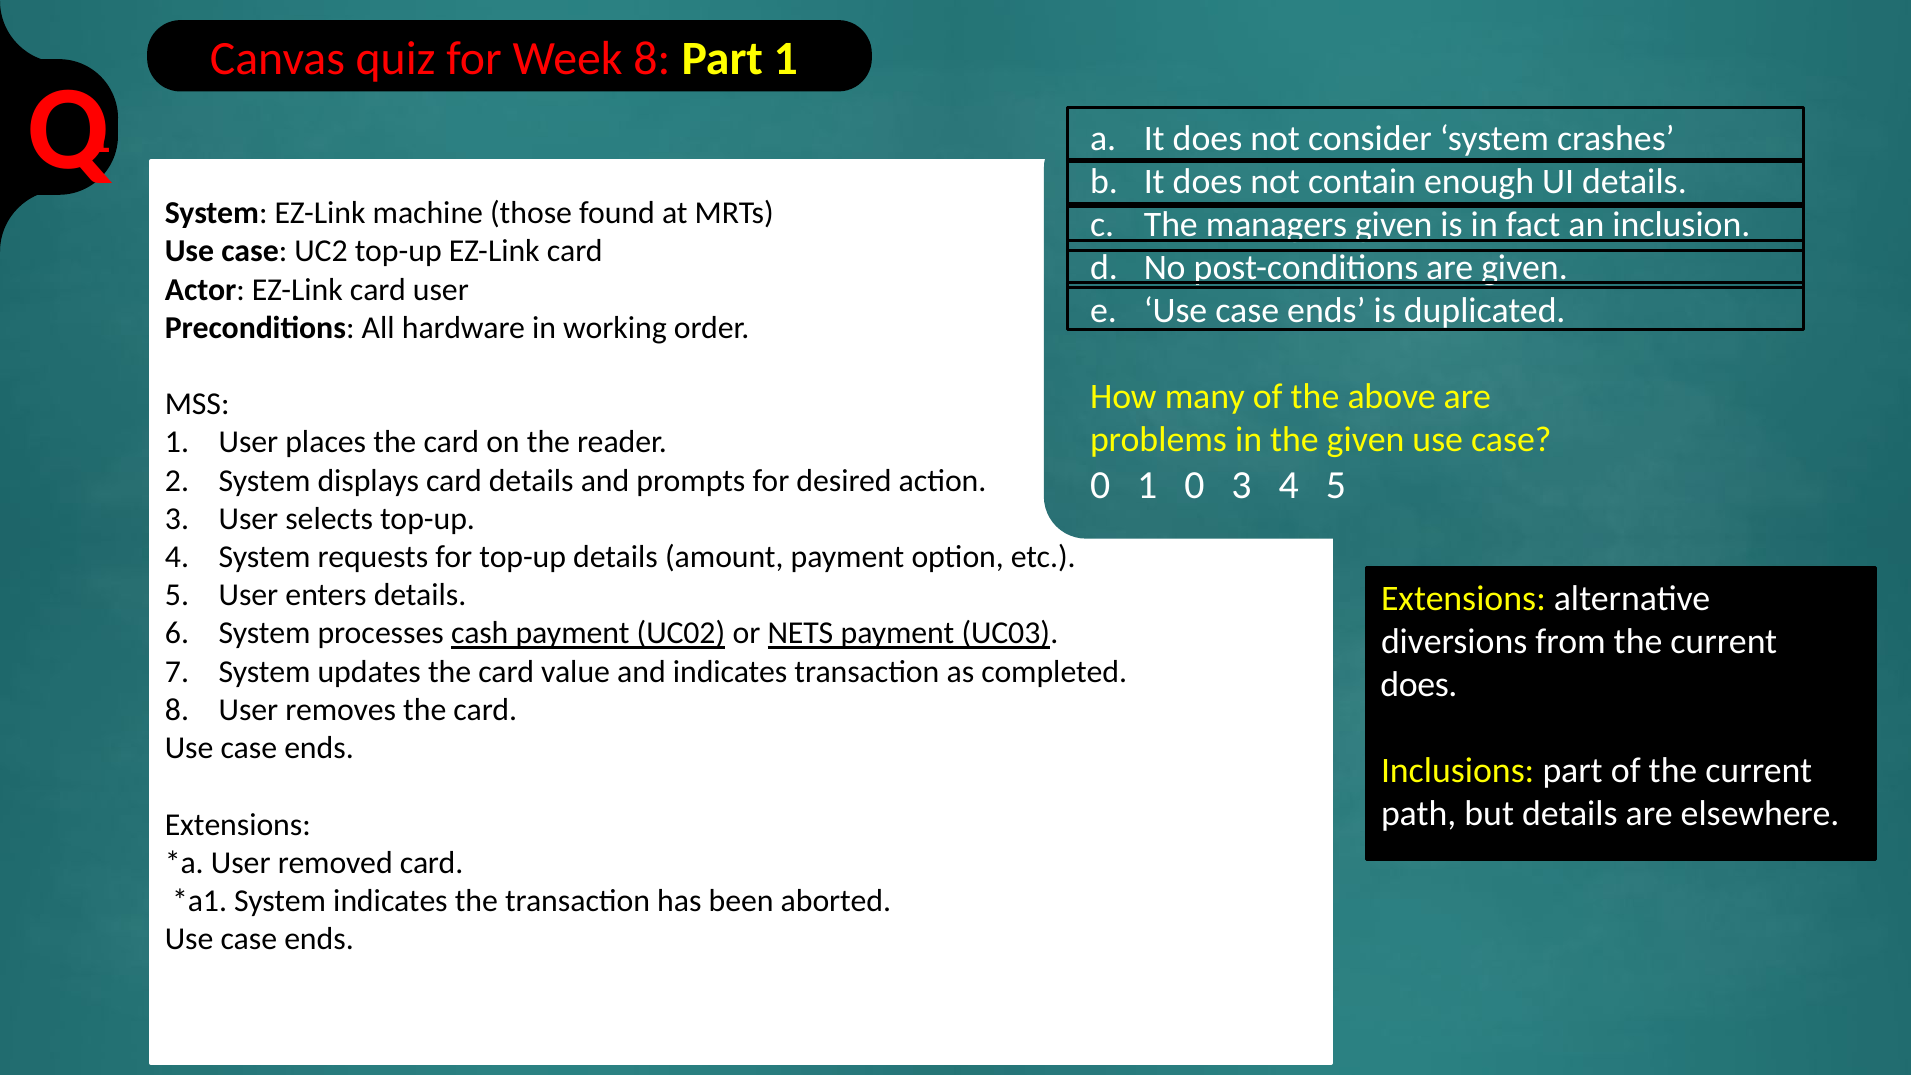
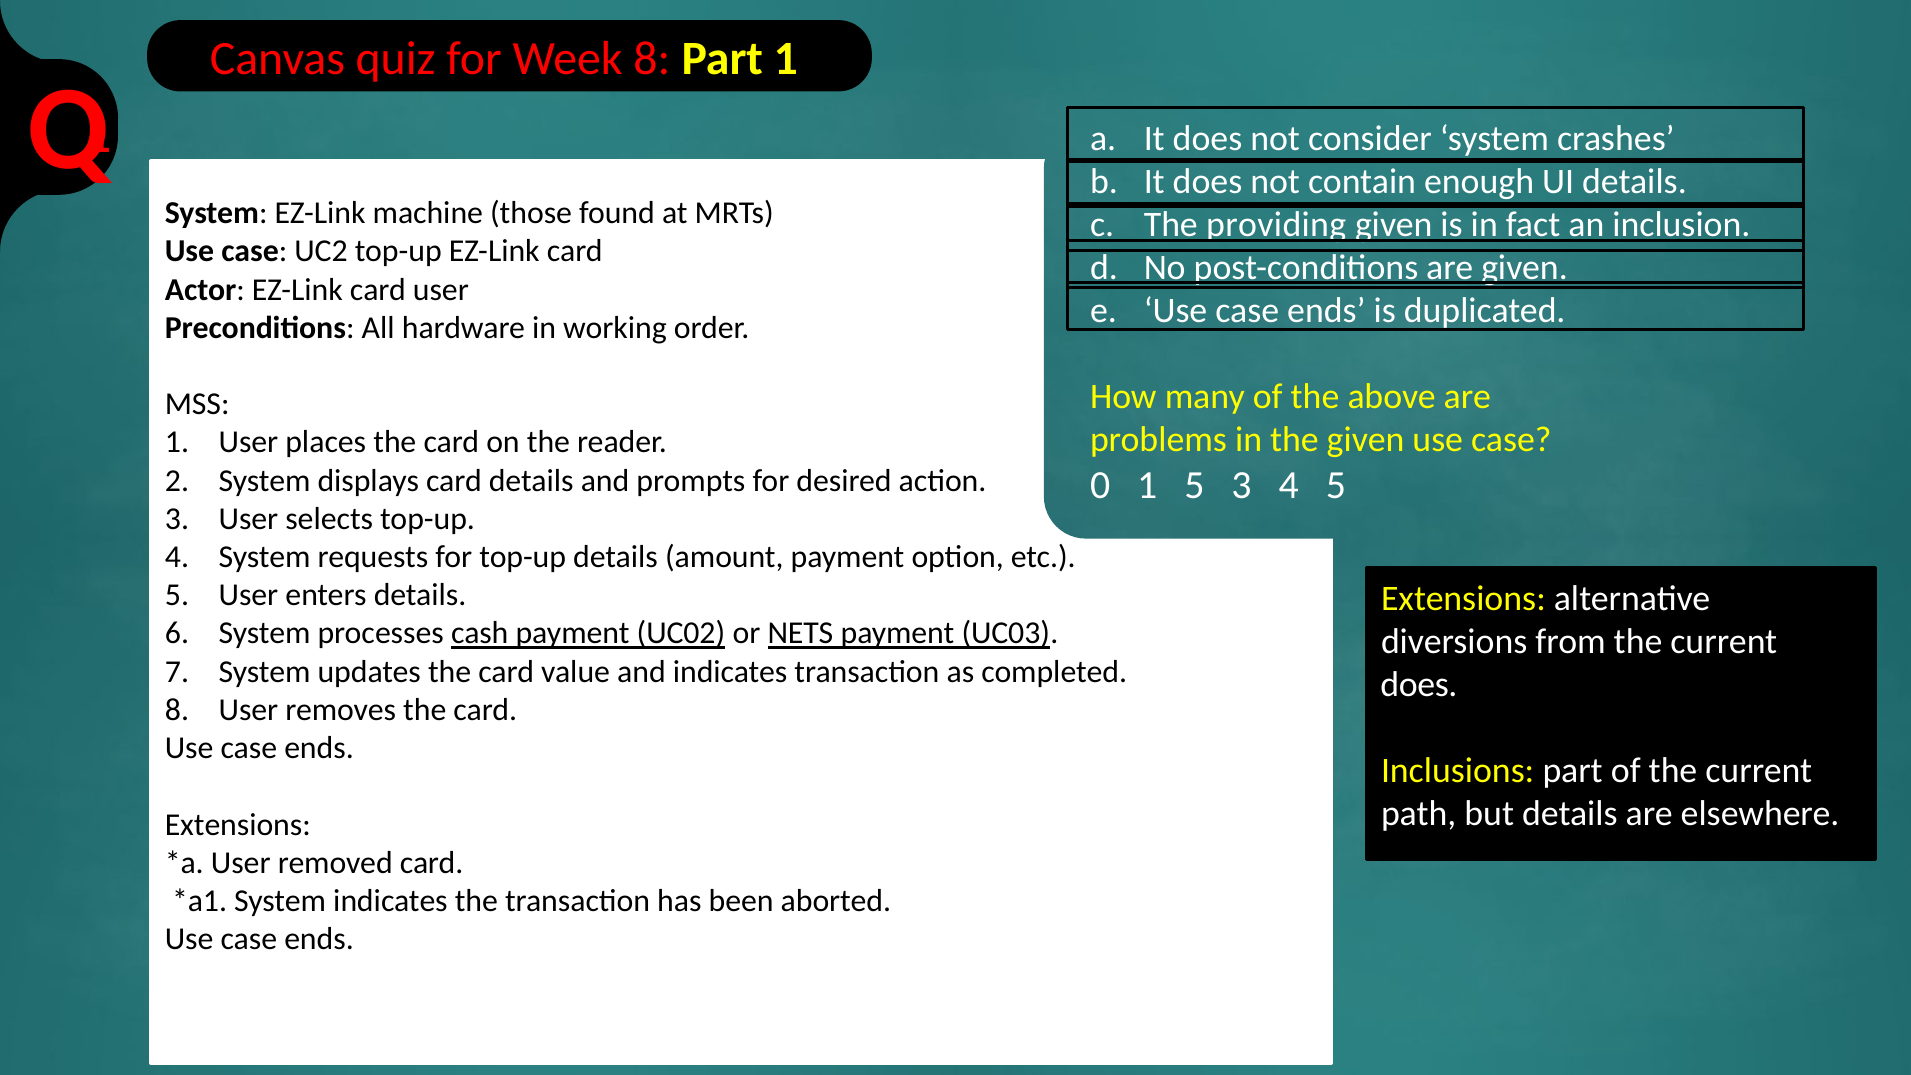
managers: managers -> providing
1 0: 0 -> 5
